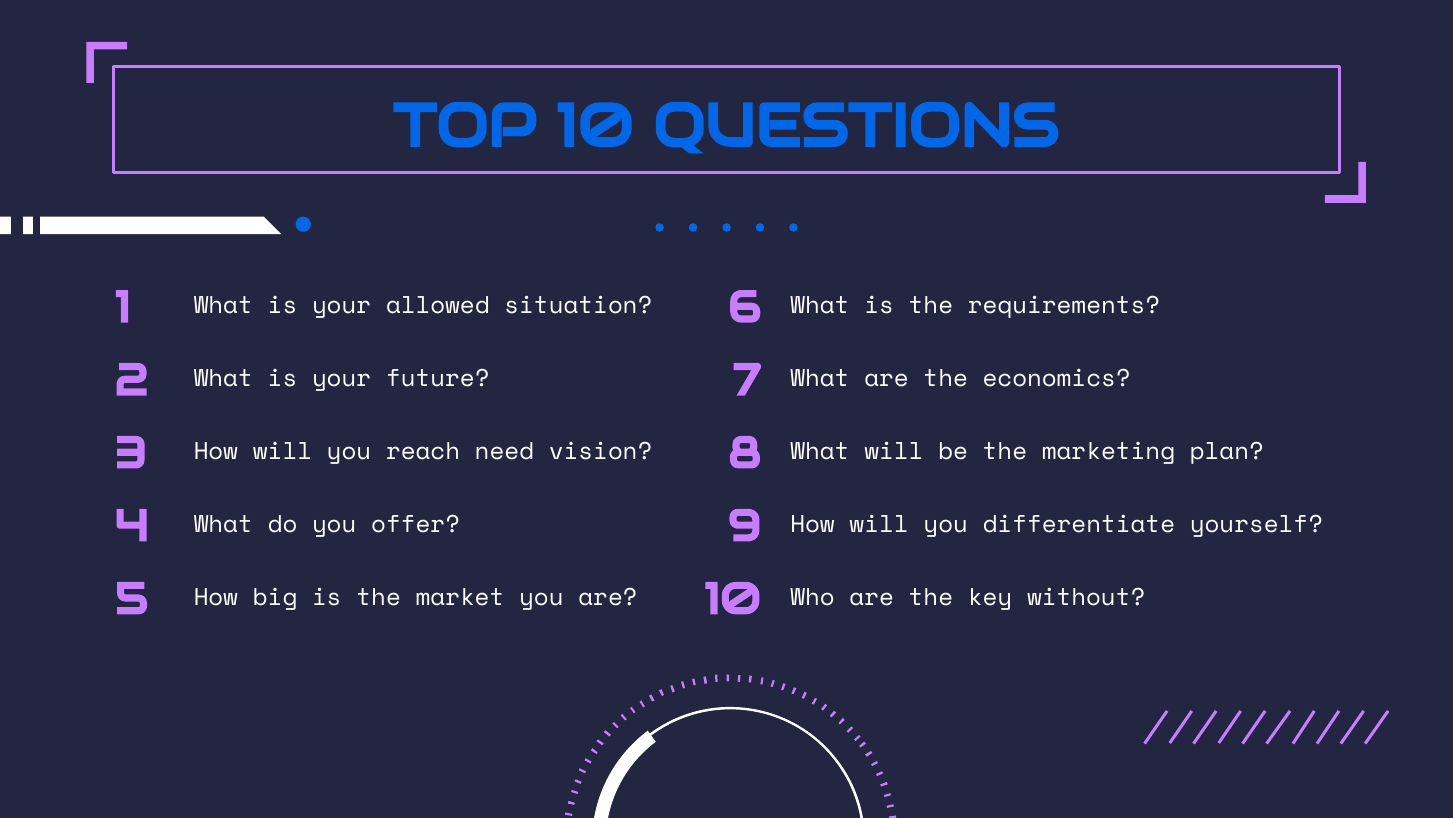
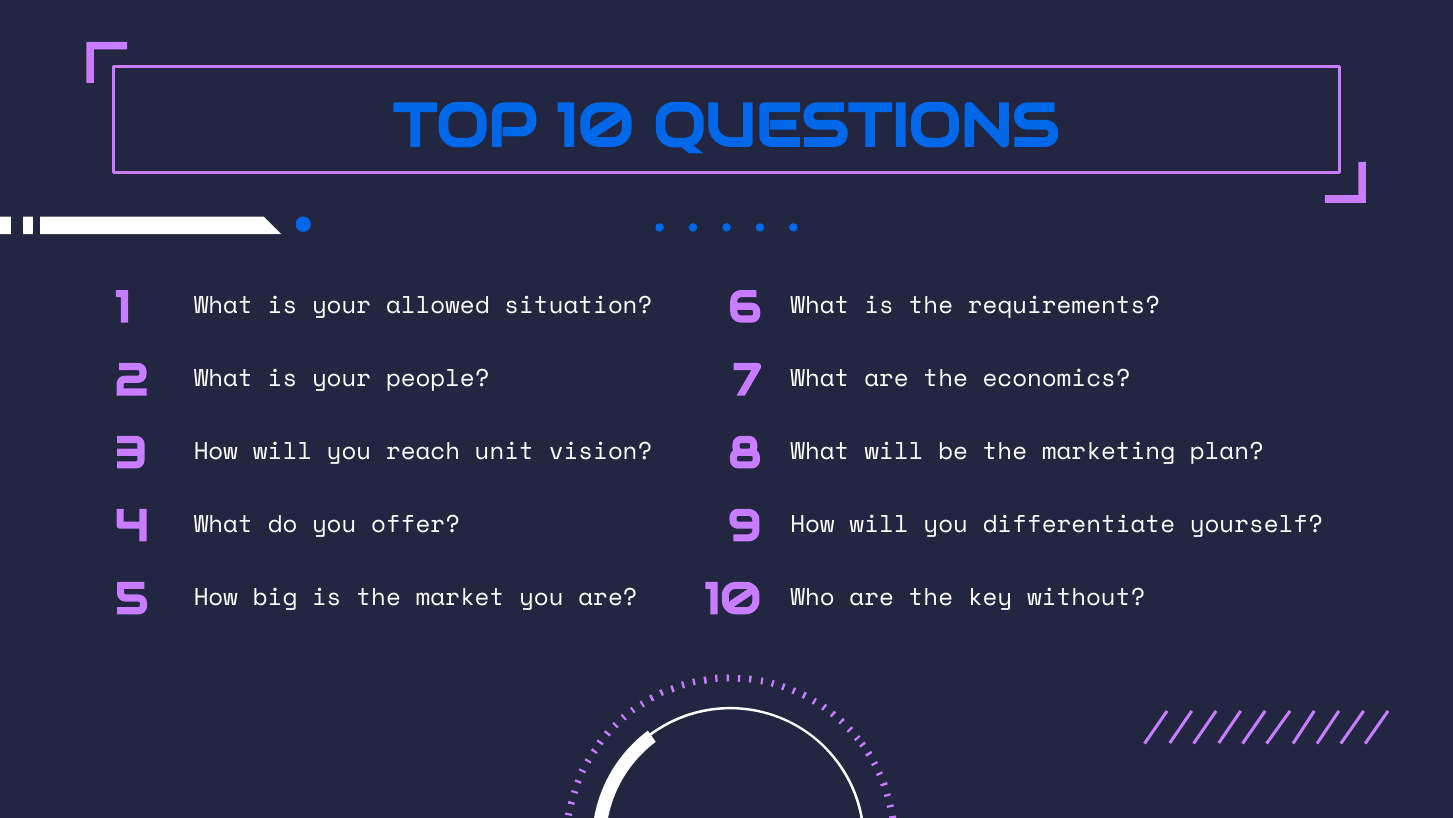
future: future -> people
need: need -> unit
